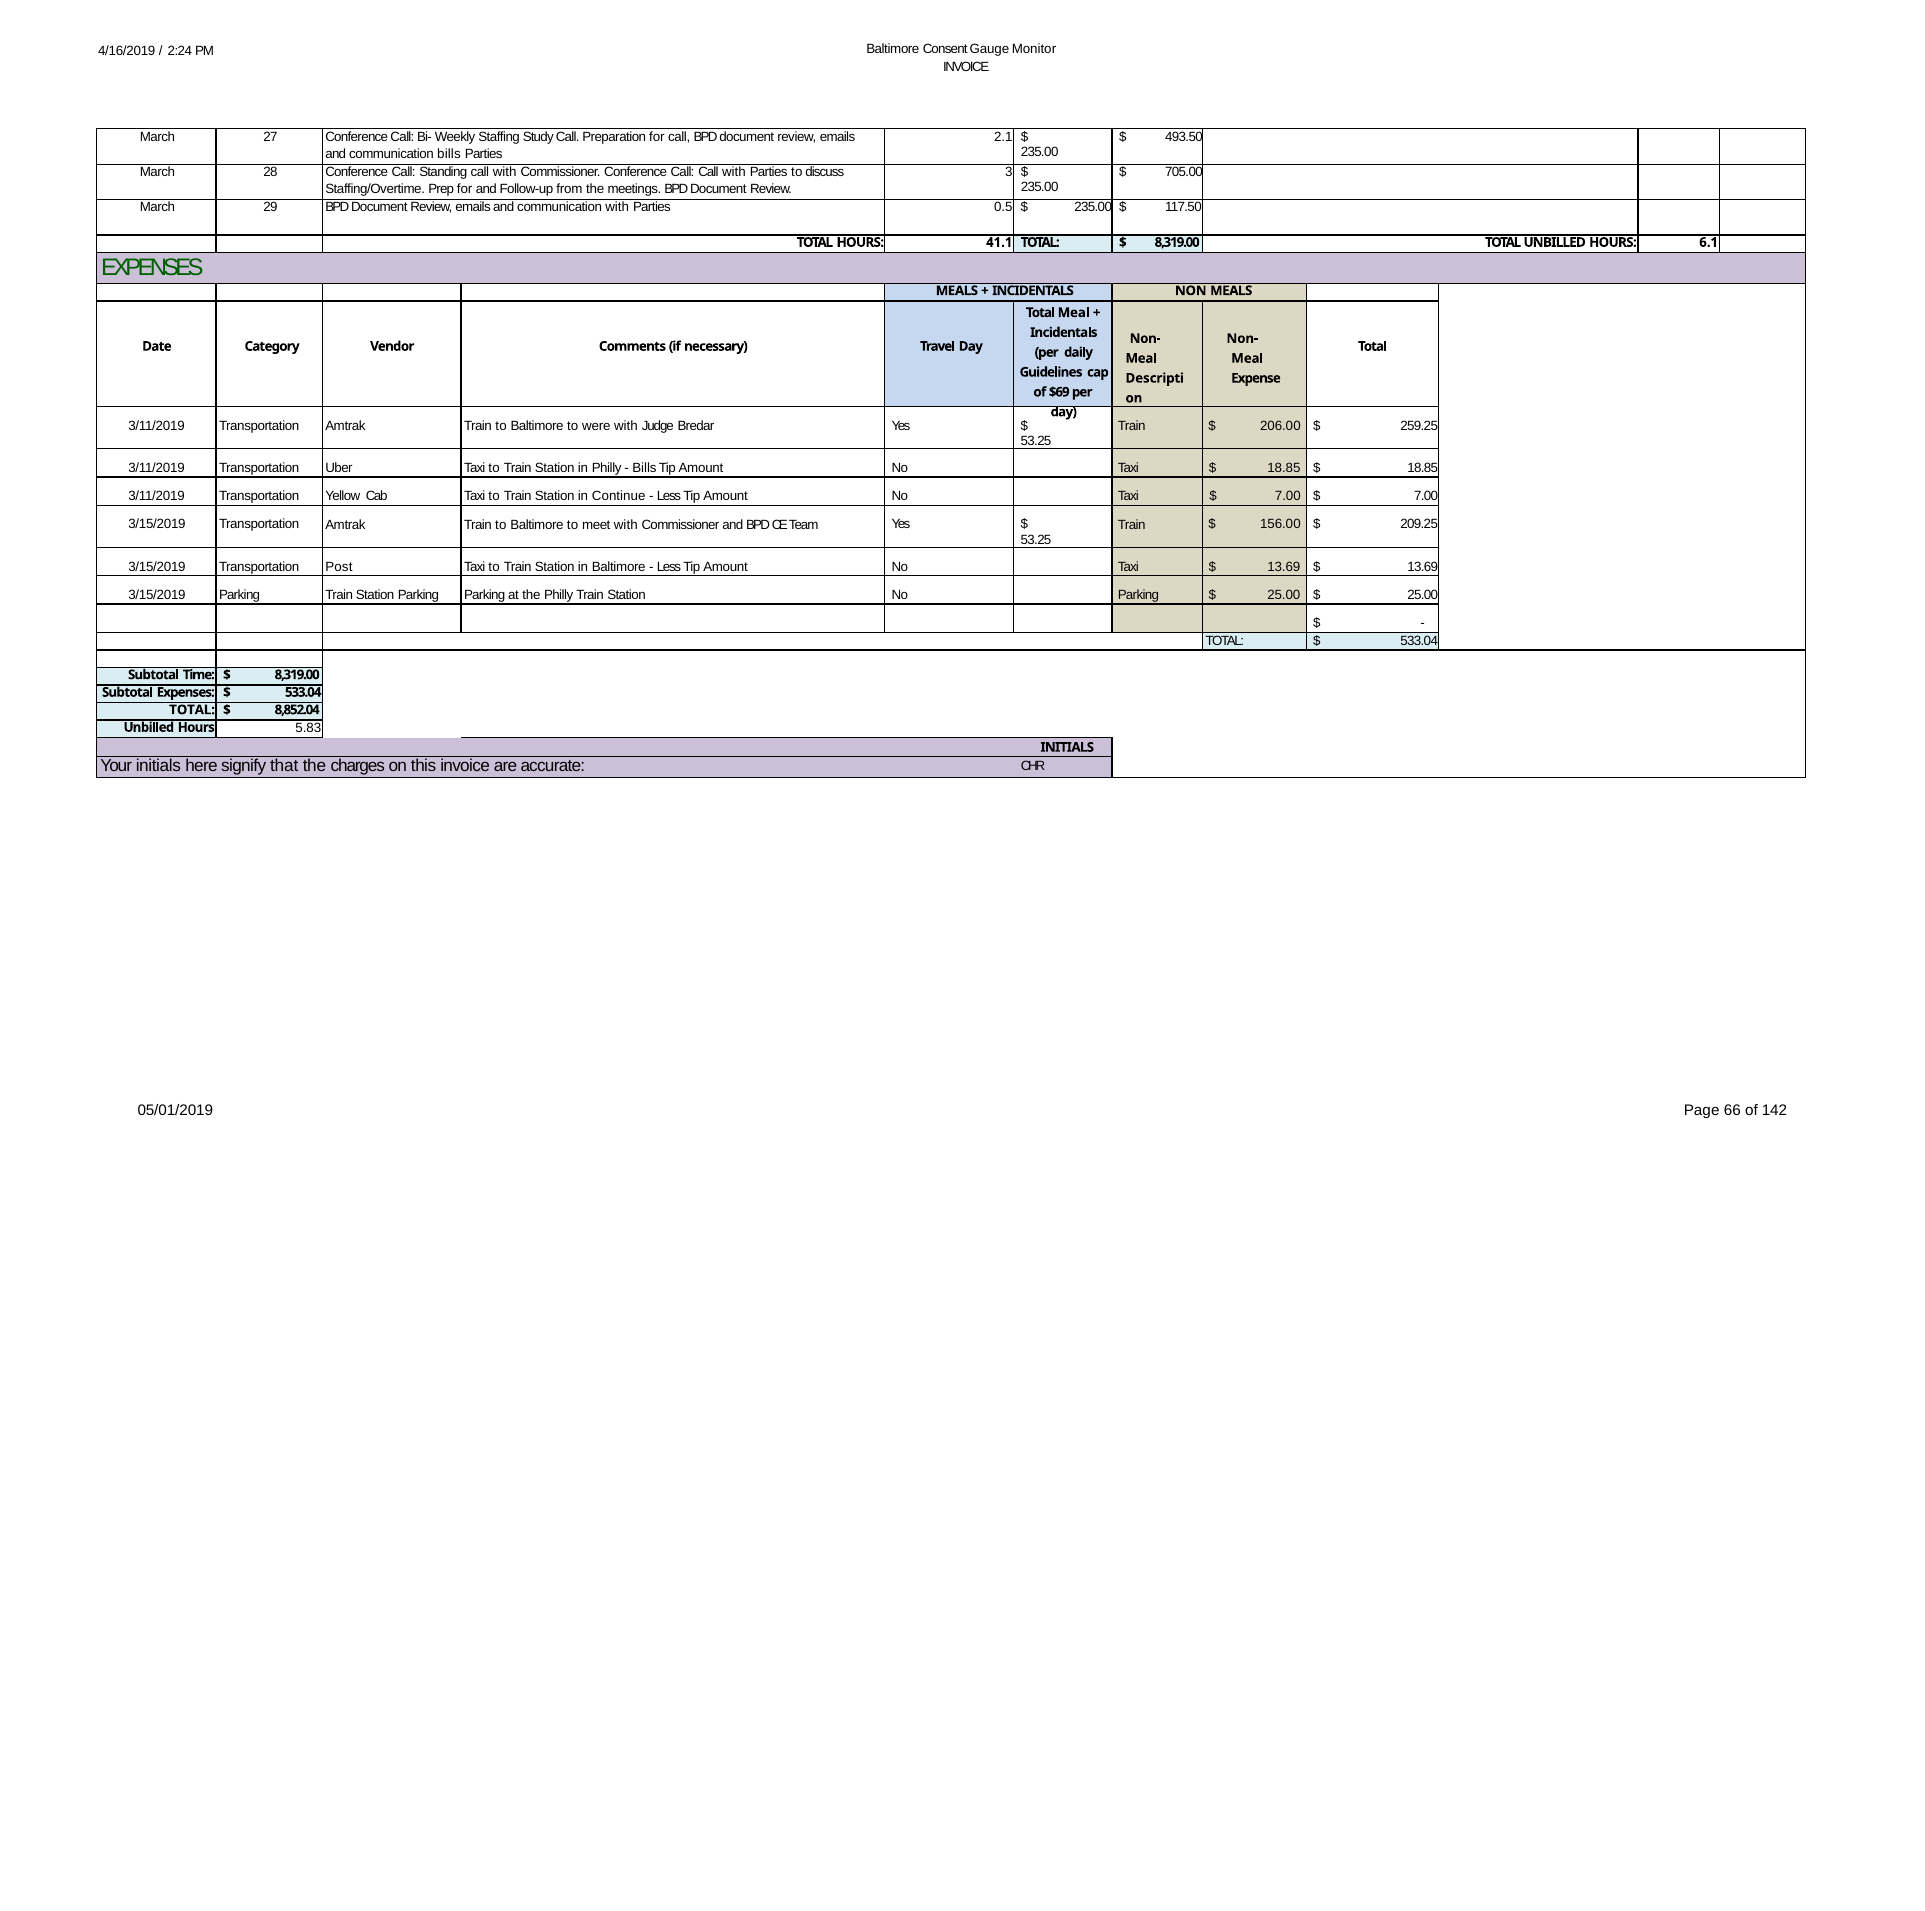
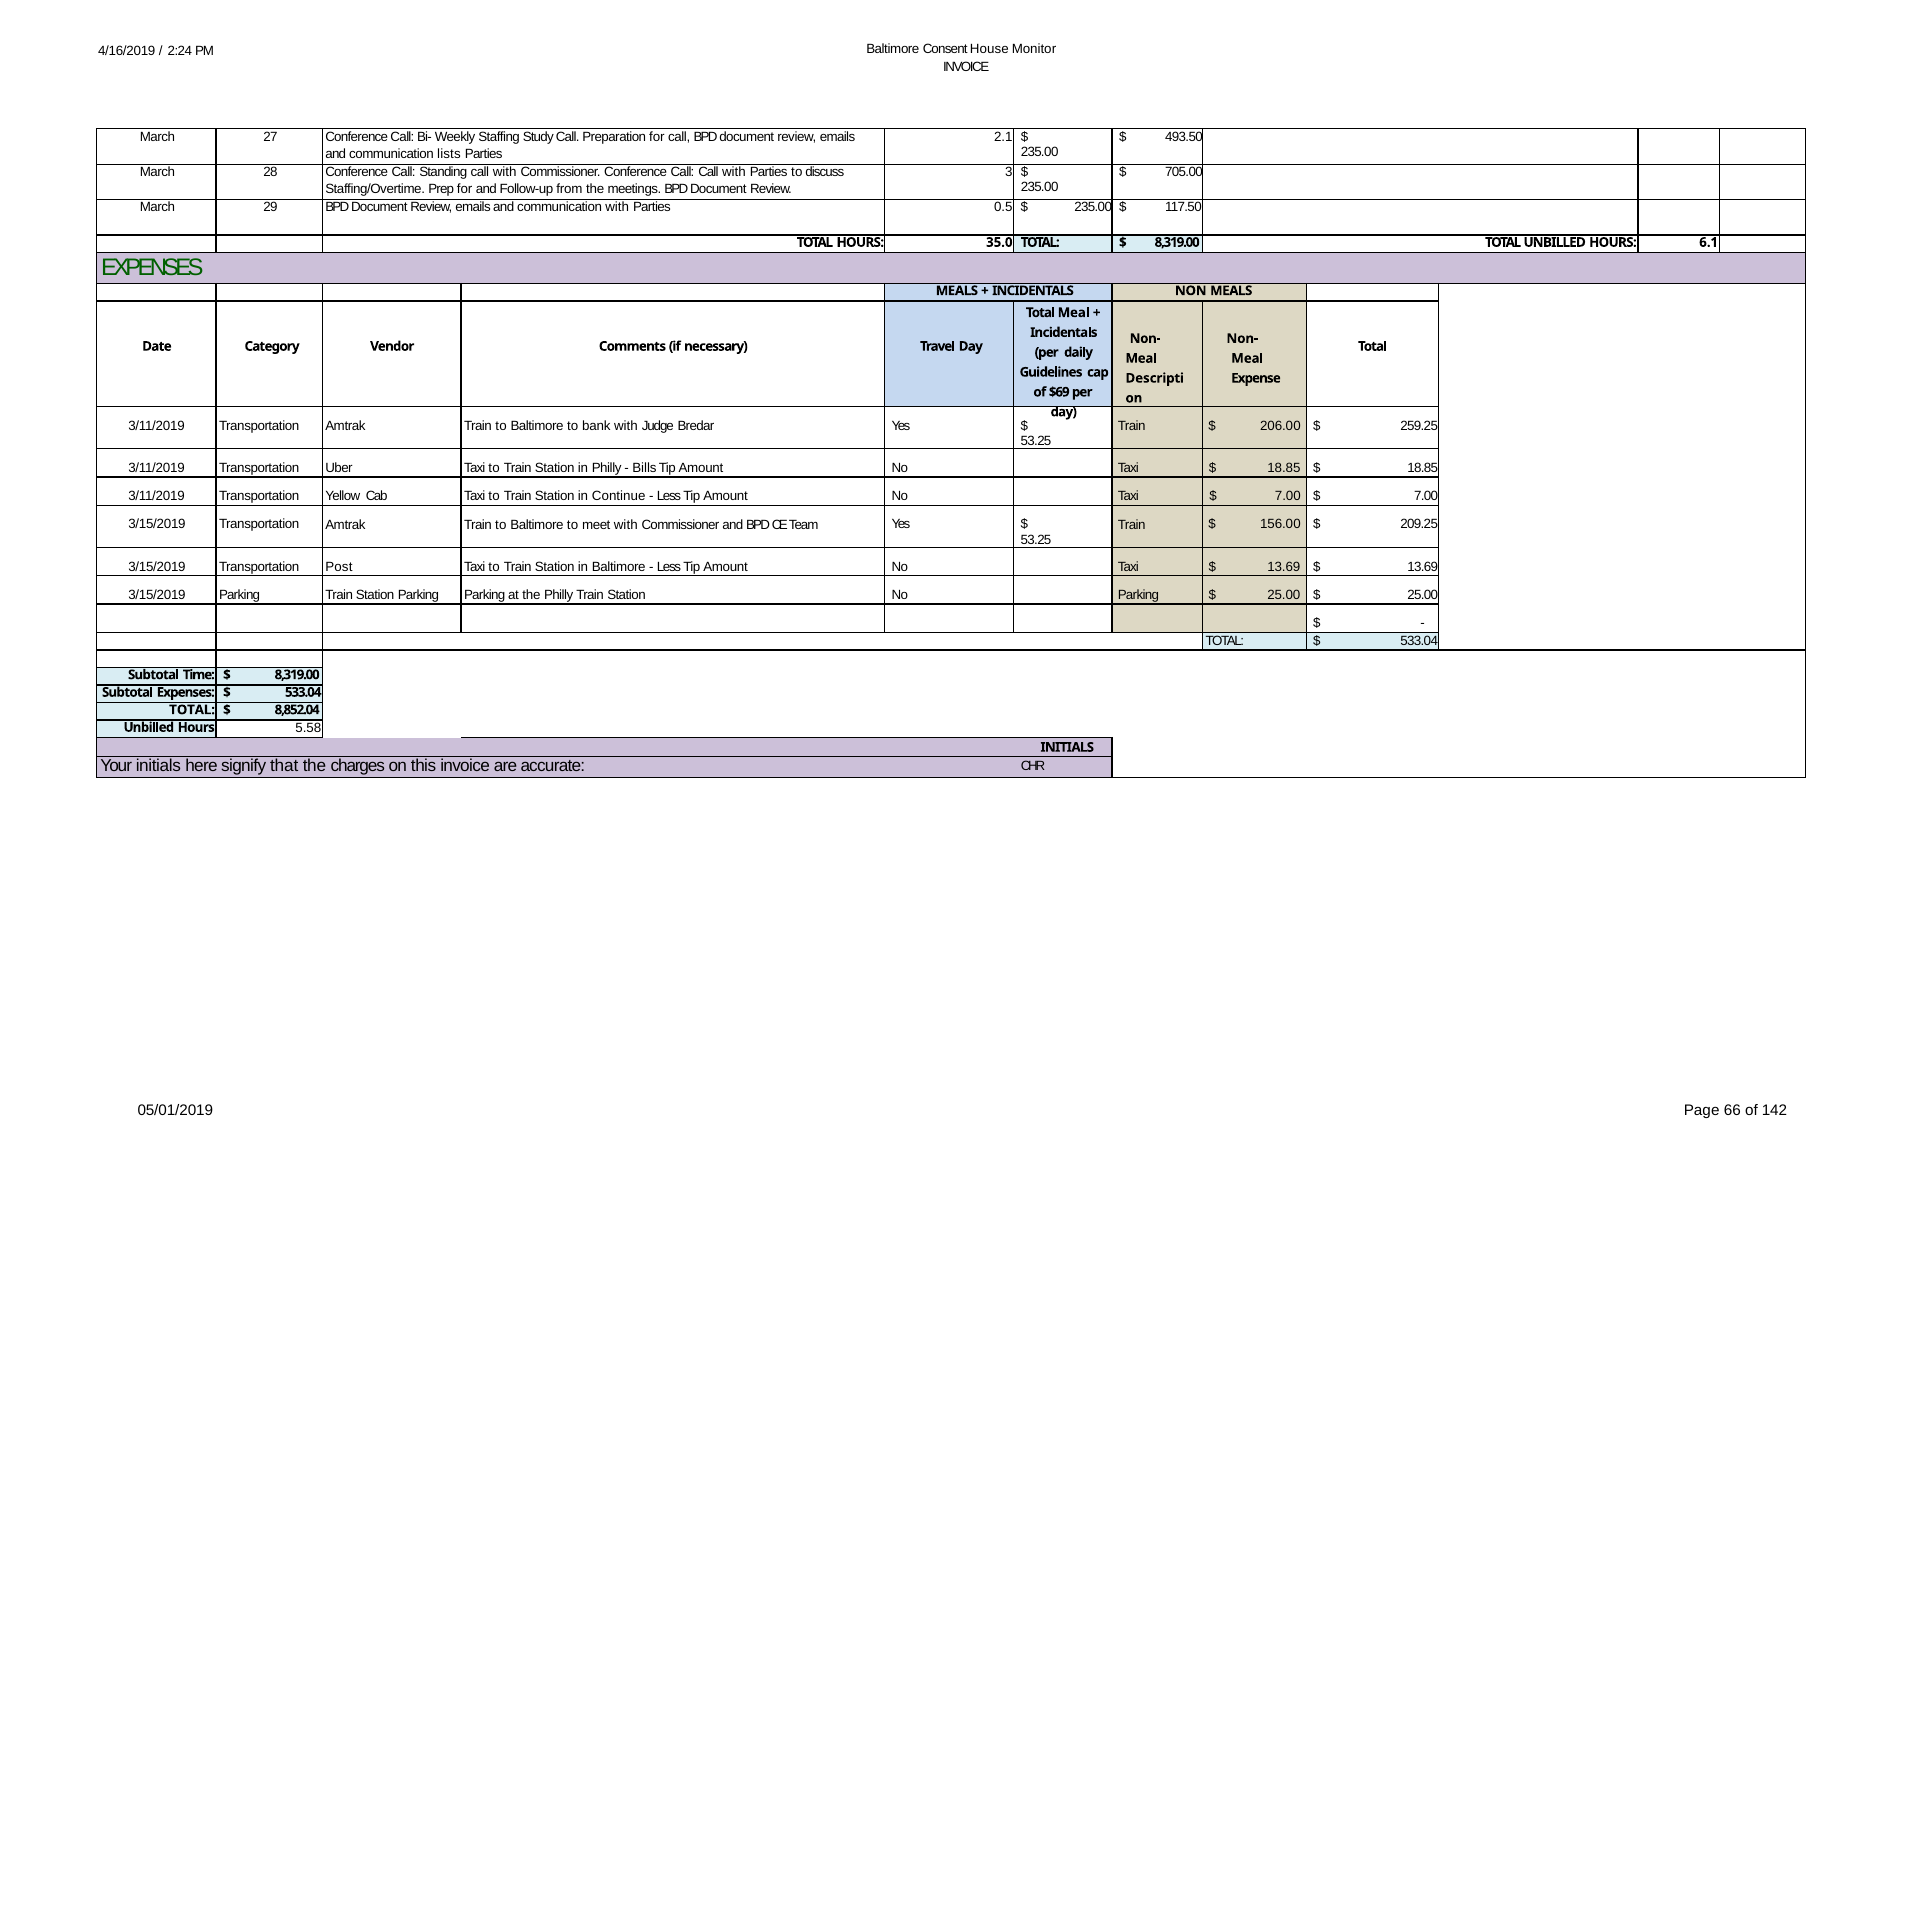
Gauge: Gauge -> House
communication bills: bills -> lists
41.1: 41.1 -> 35.0
were: were -> bank
5.83: 5.83 -> 5.58
